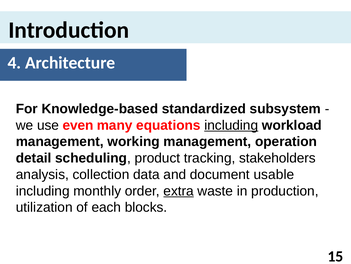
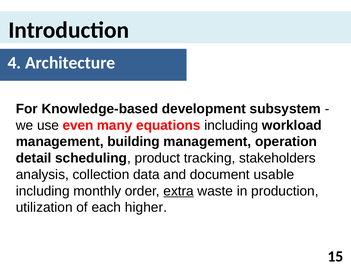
standardized: standardized -> development
including at (231, 125) underline: present -> none
working: working -> building
blocks: blocks -> higher
